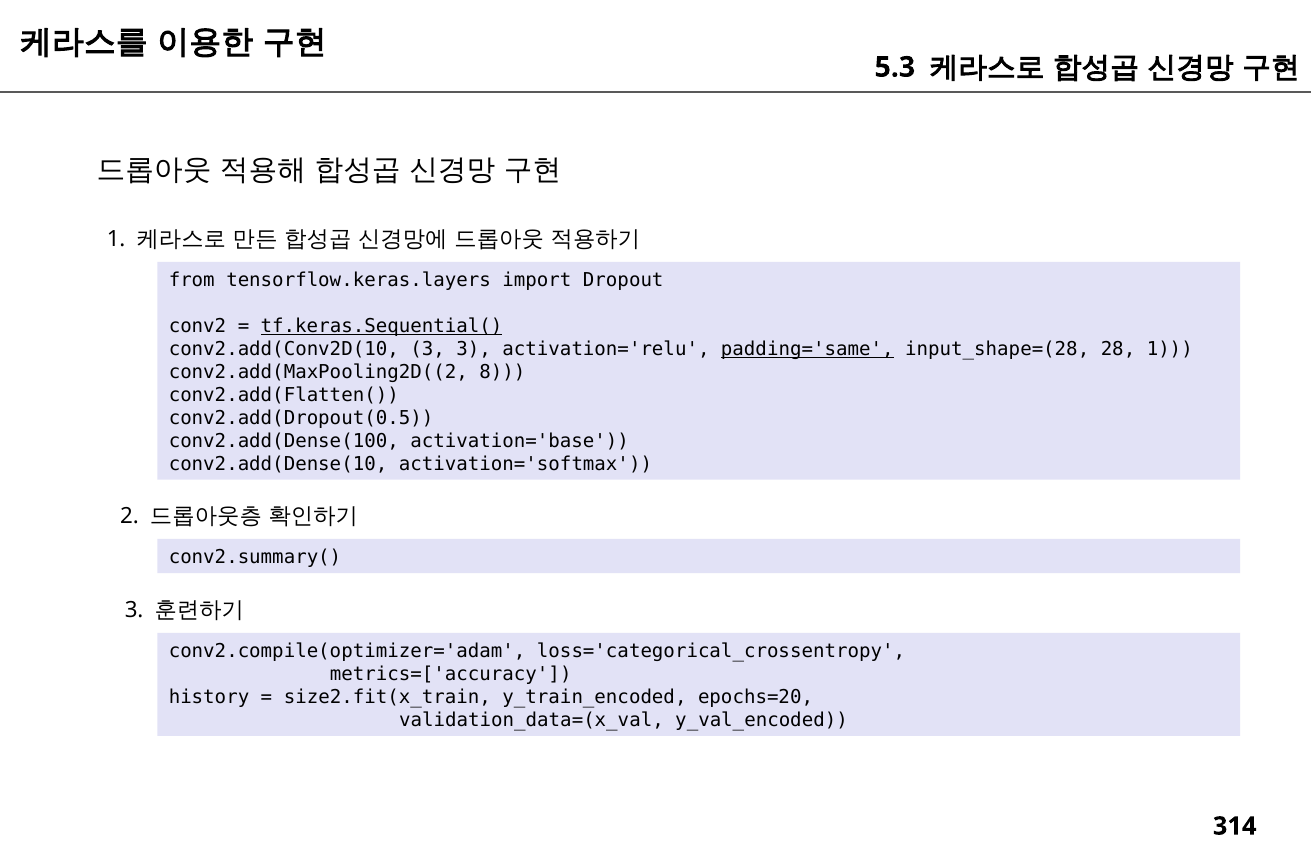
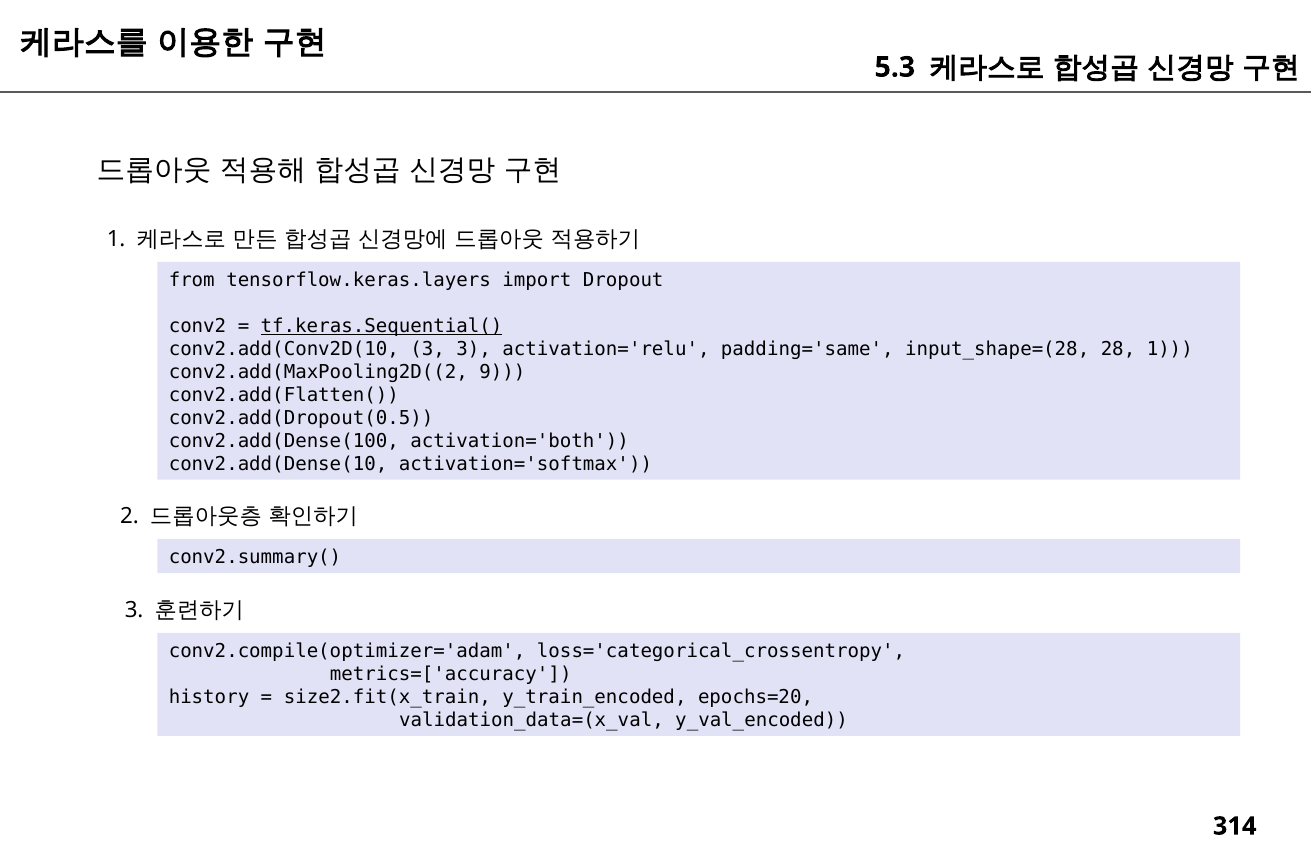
padding='same underline: present -> none
8: 8 -> 9
activation='base: activation='base -> activation='both
